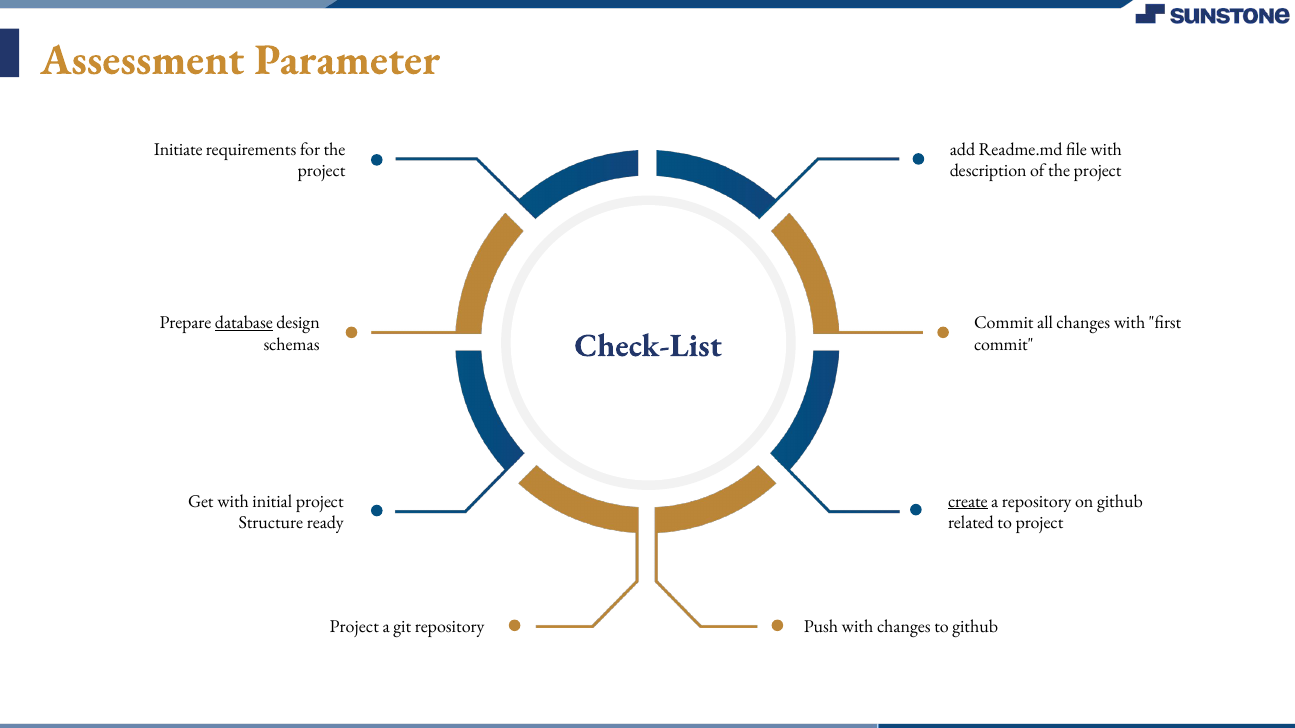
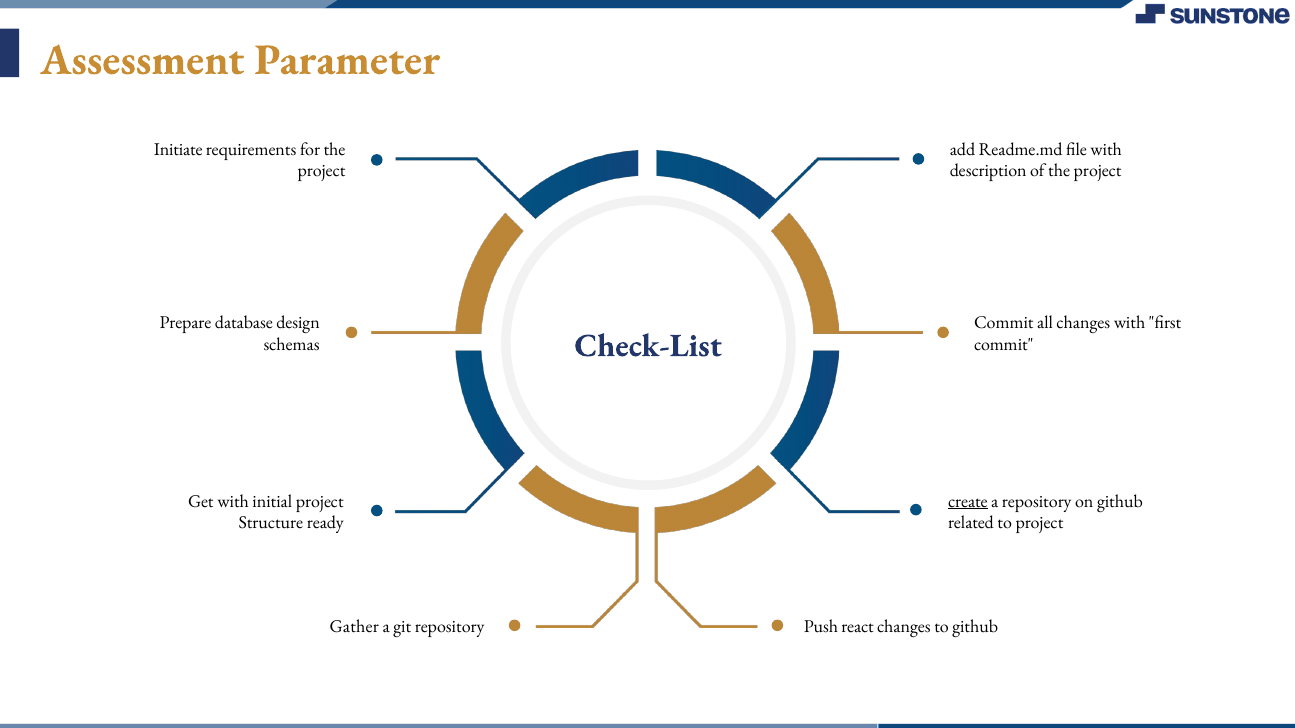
database underline: present -> none
Project at (354, 627): Project -> Gather
Push with: with -> react
